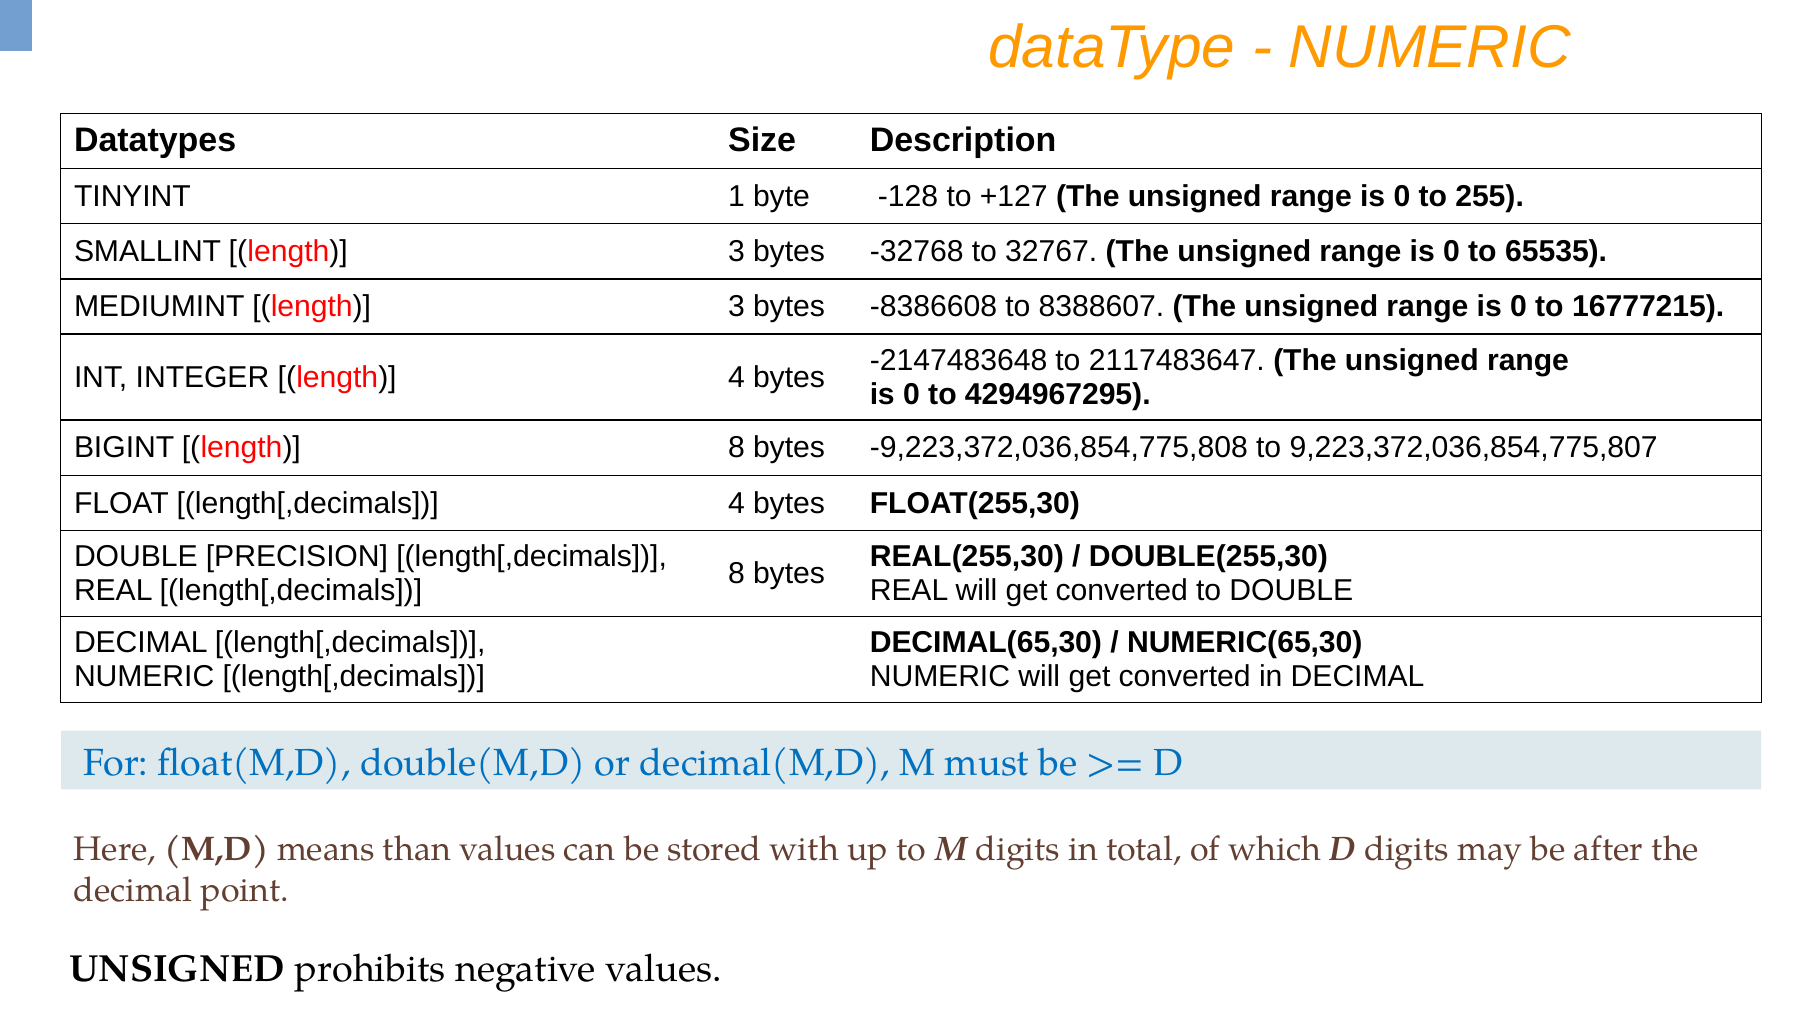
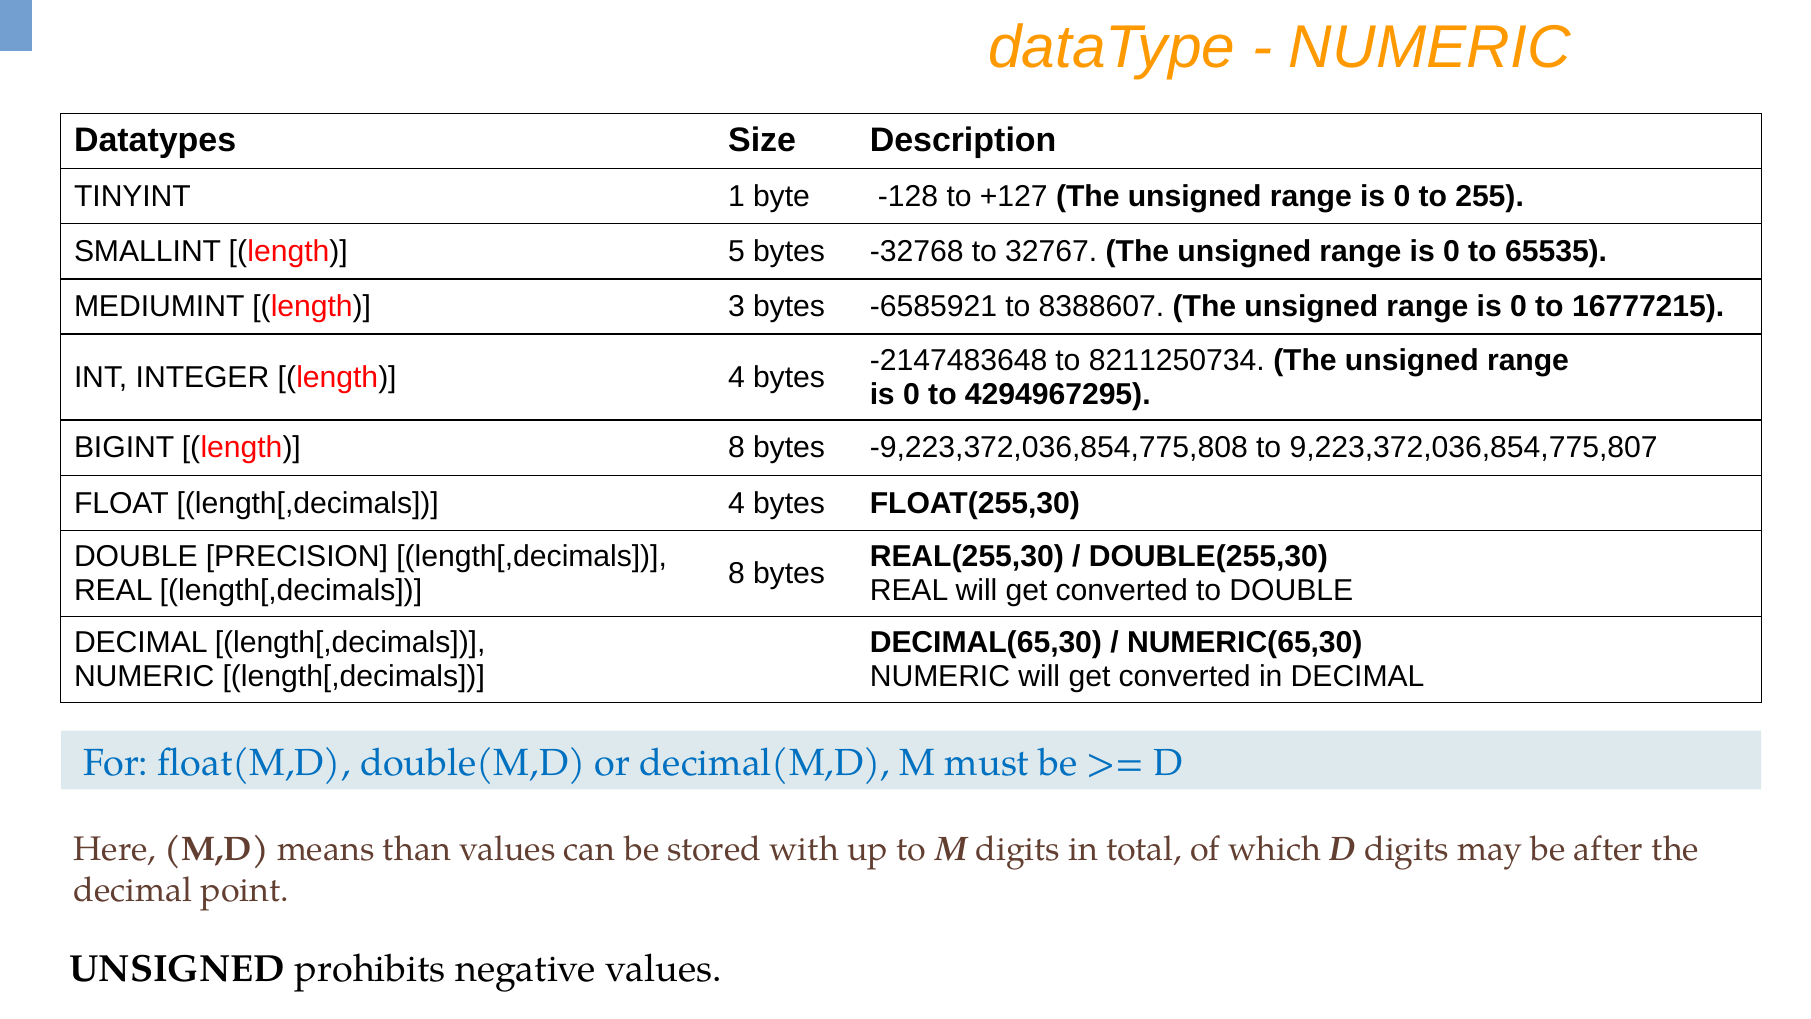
SMALLINT length 3: 3 -> 5
-8386608: -8386608 -> -6585921
2117483647: 2117483647 -> 8211250734
